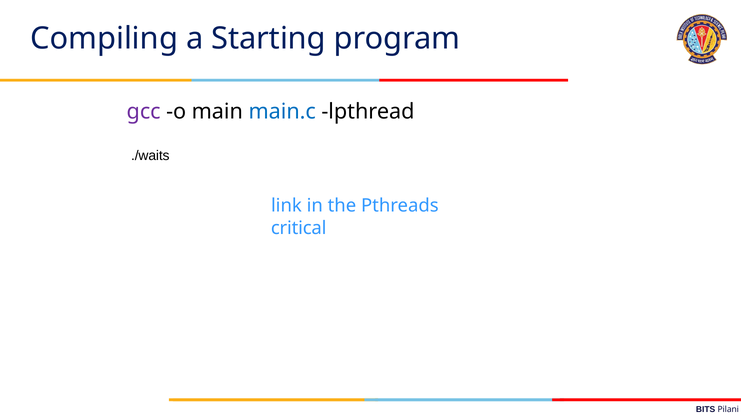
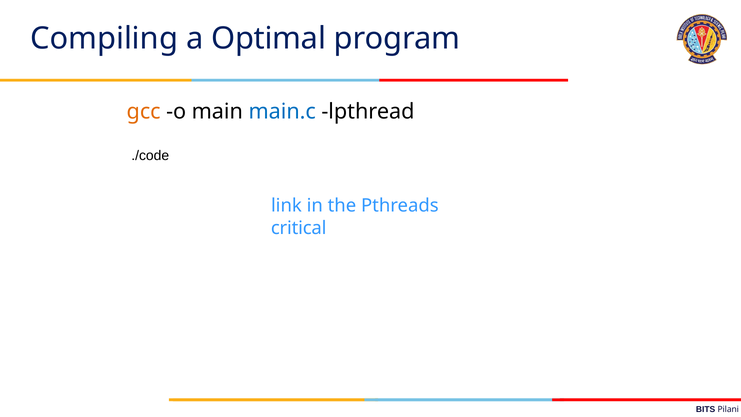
Starting: Starting -> Optimal
gcc colour: purple -> orange
./waits: ./waits -> ./code
